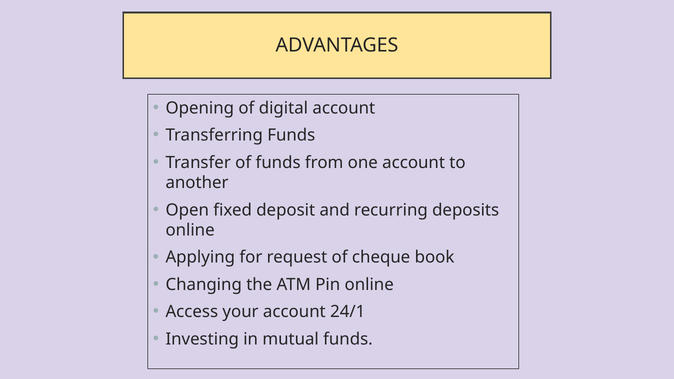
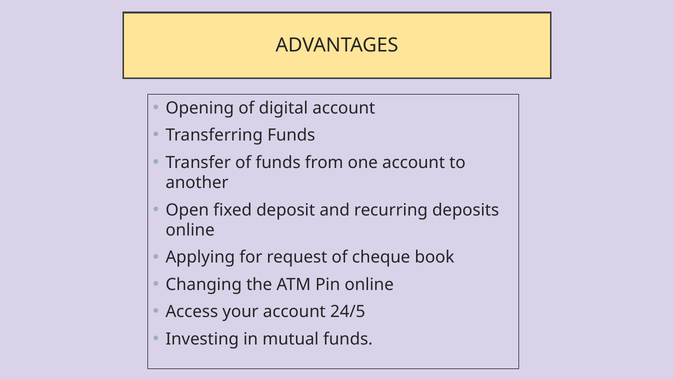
24/1: 24/1 -> 24/5
